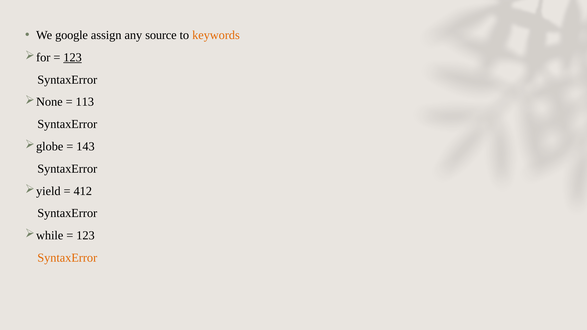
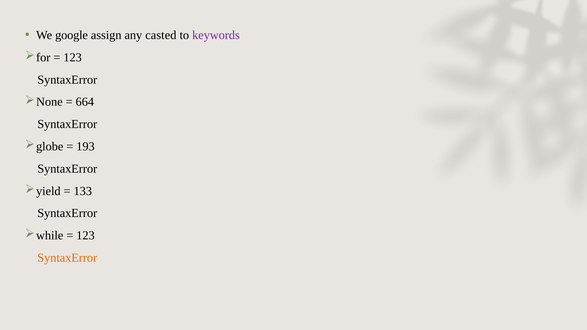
source: source -> casted
keywords colour: orange -> purple
123 at (73, 57) underline: present -> none
113: 113 -> 664
143: 143 -> 193
412: 412 -> 133
